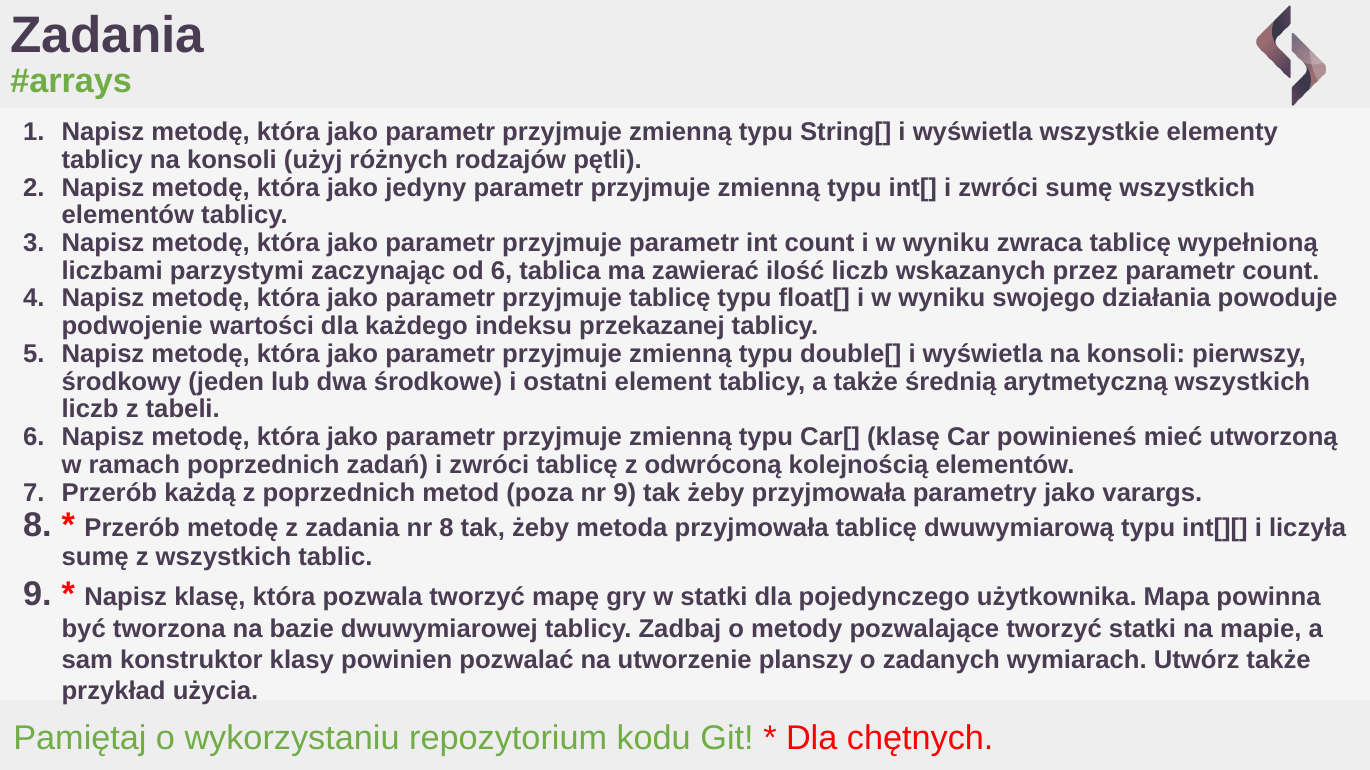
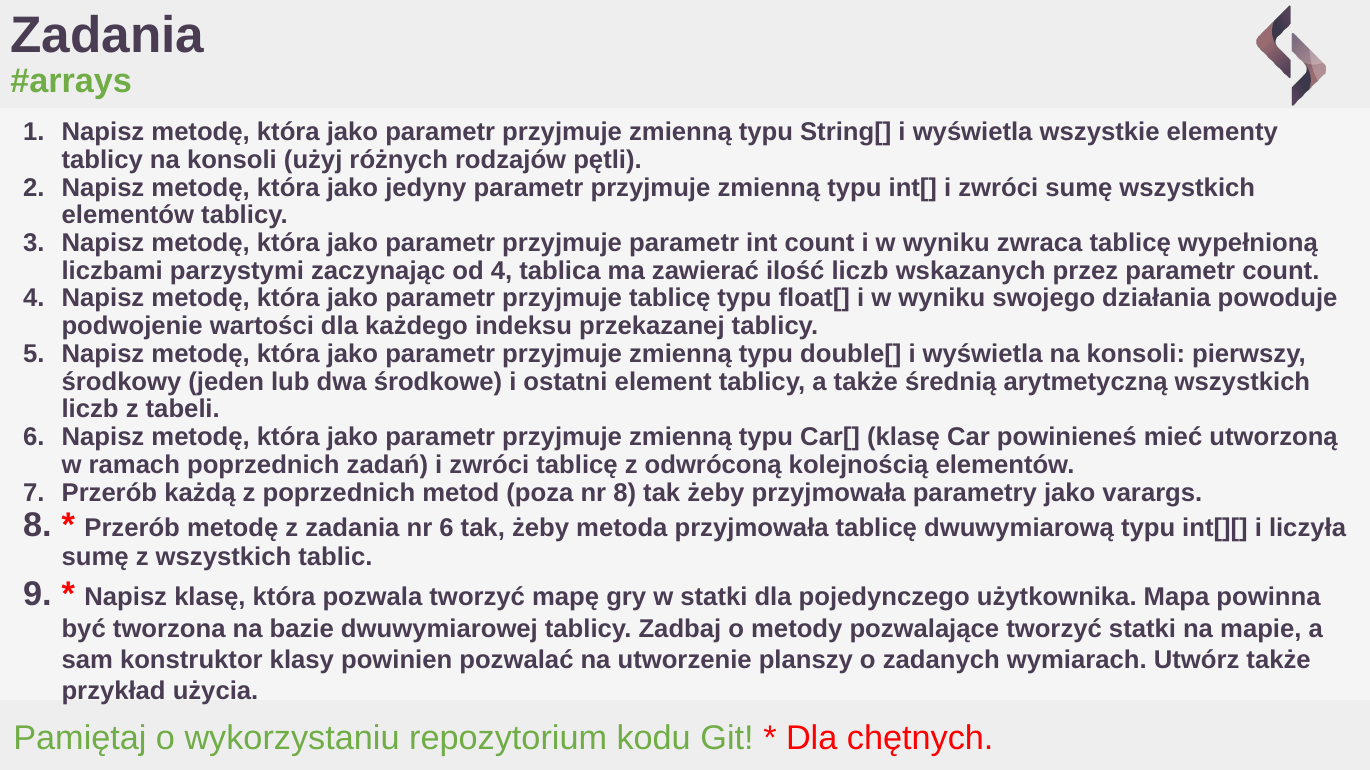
od 6: 6 -> 4
nr 9: 9 -> 8
nr 8: 8 -> 6
